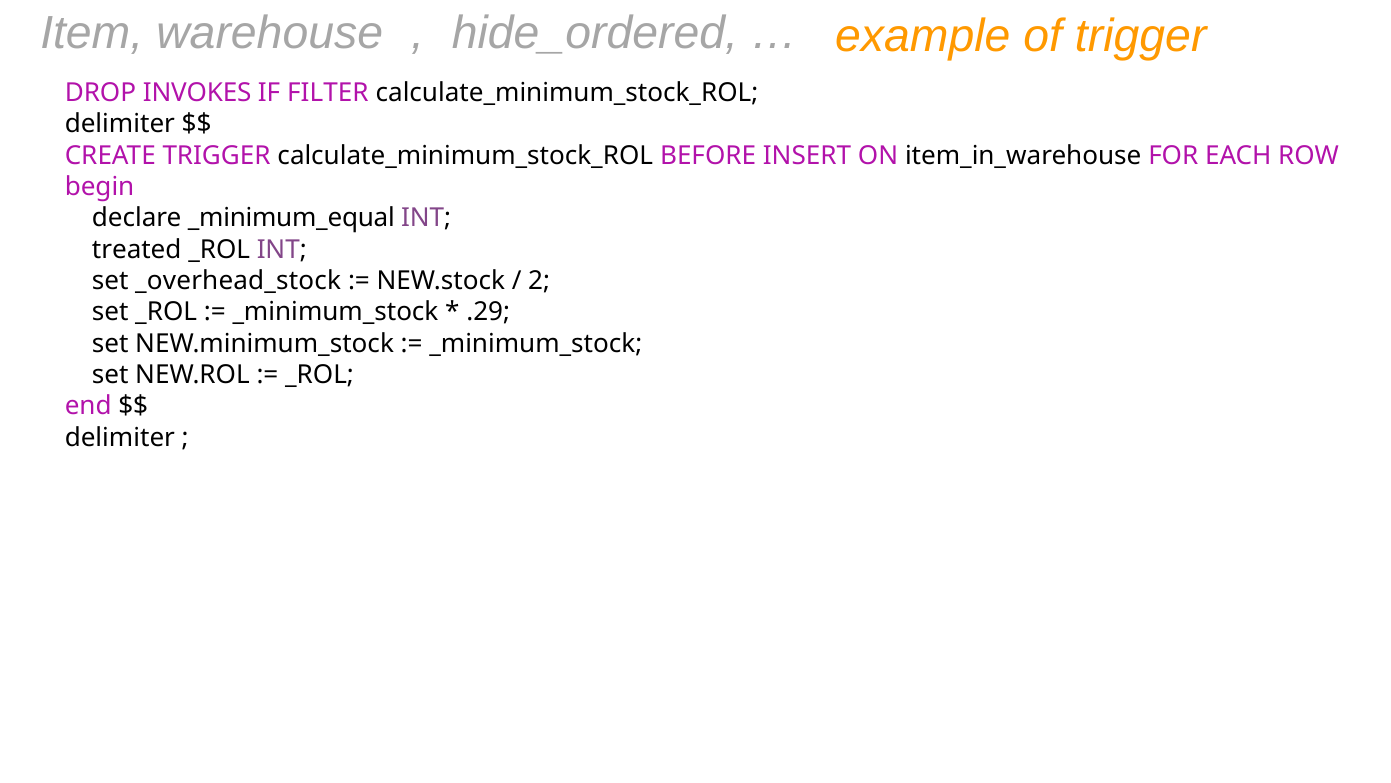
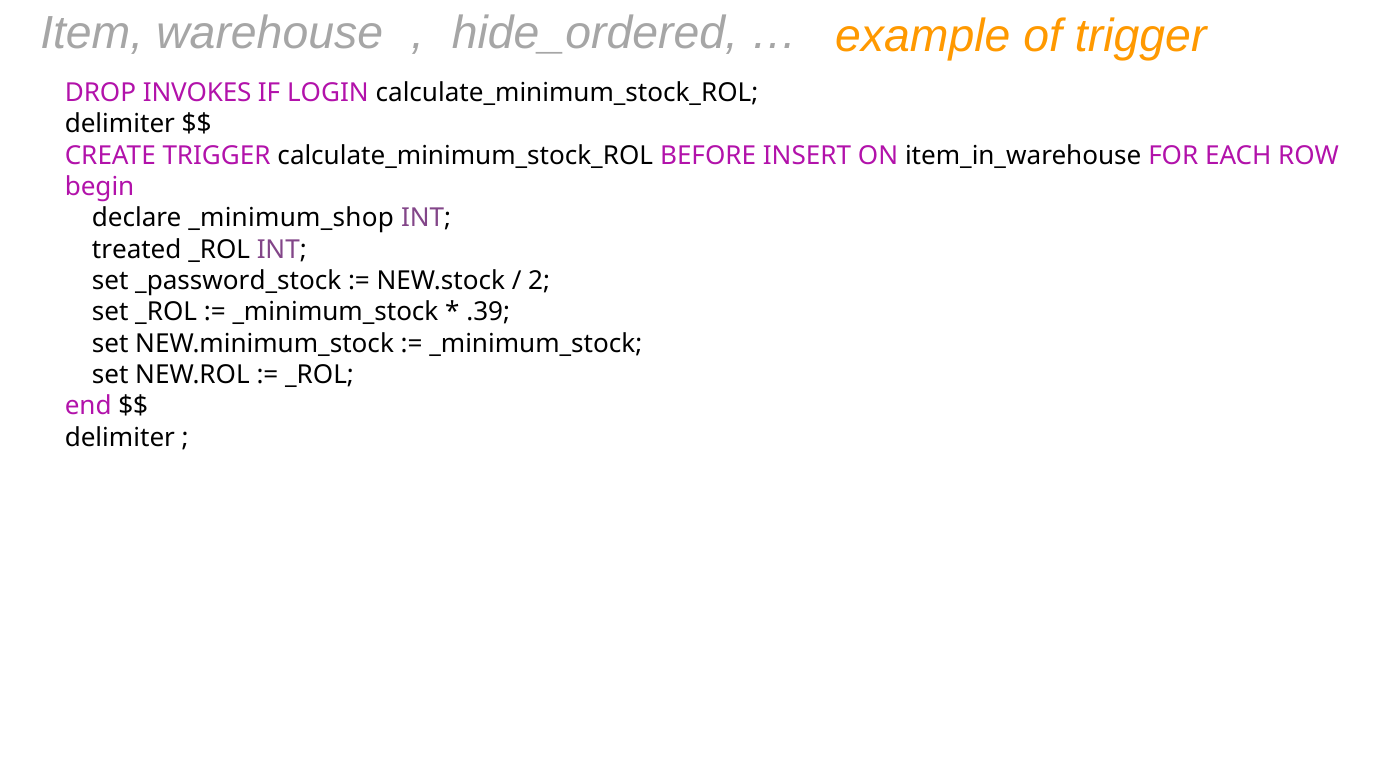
FILTER: FILTER -> LOGIN
_minimum_equal: _minimum_equal -> _minimum_shop
_overhead_stock: _overhead_stock -> _password_stock
.29: .29 -> .39
